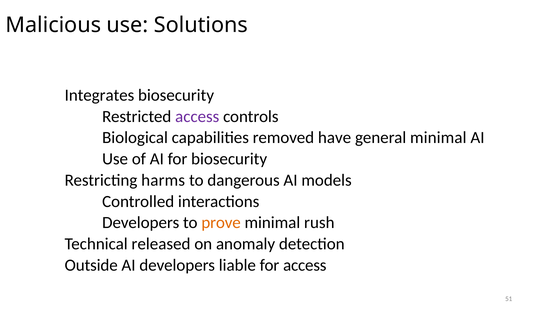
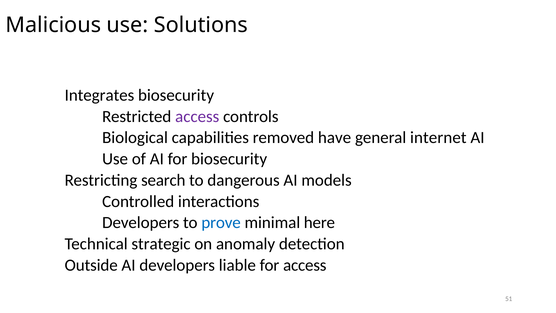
general minimal: minimal -> internet
harms: harms -> search
prove colour: orange -> blue
rush: rush -> here
released: released -> strategic
